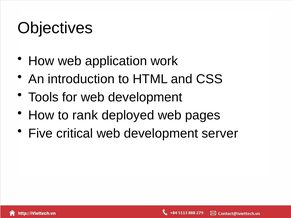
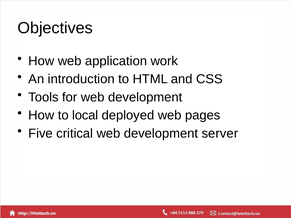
rank: rank -> local
